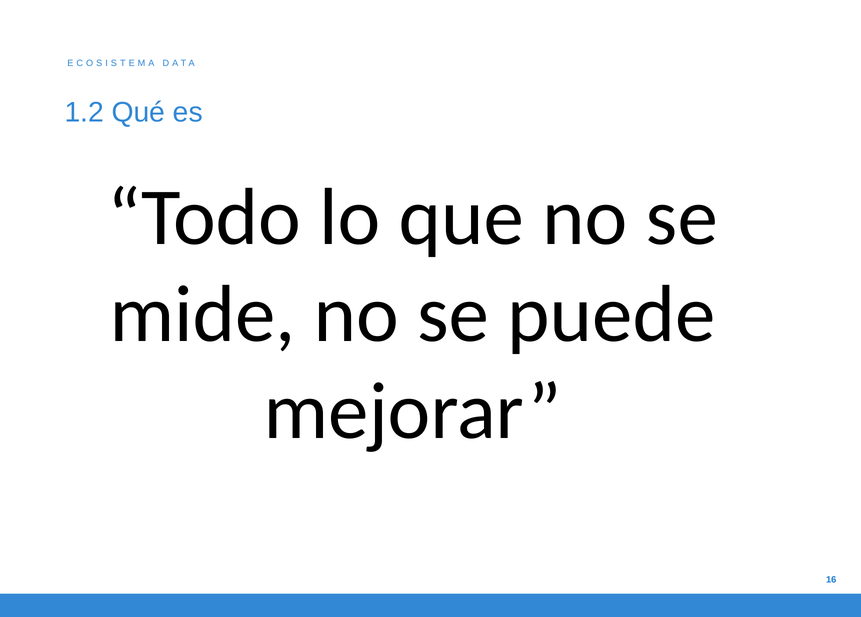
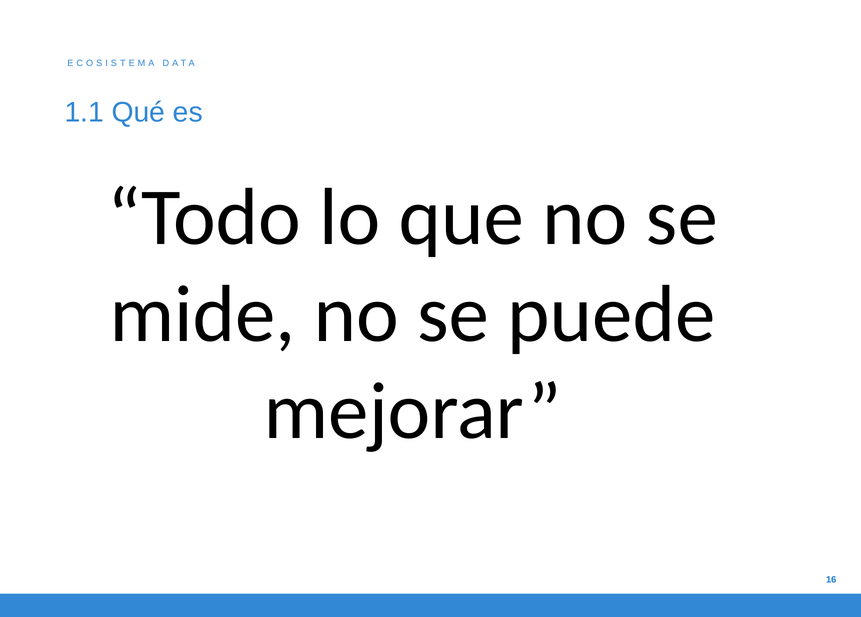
1.2: 1.2 -> 1.1
